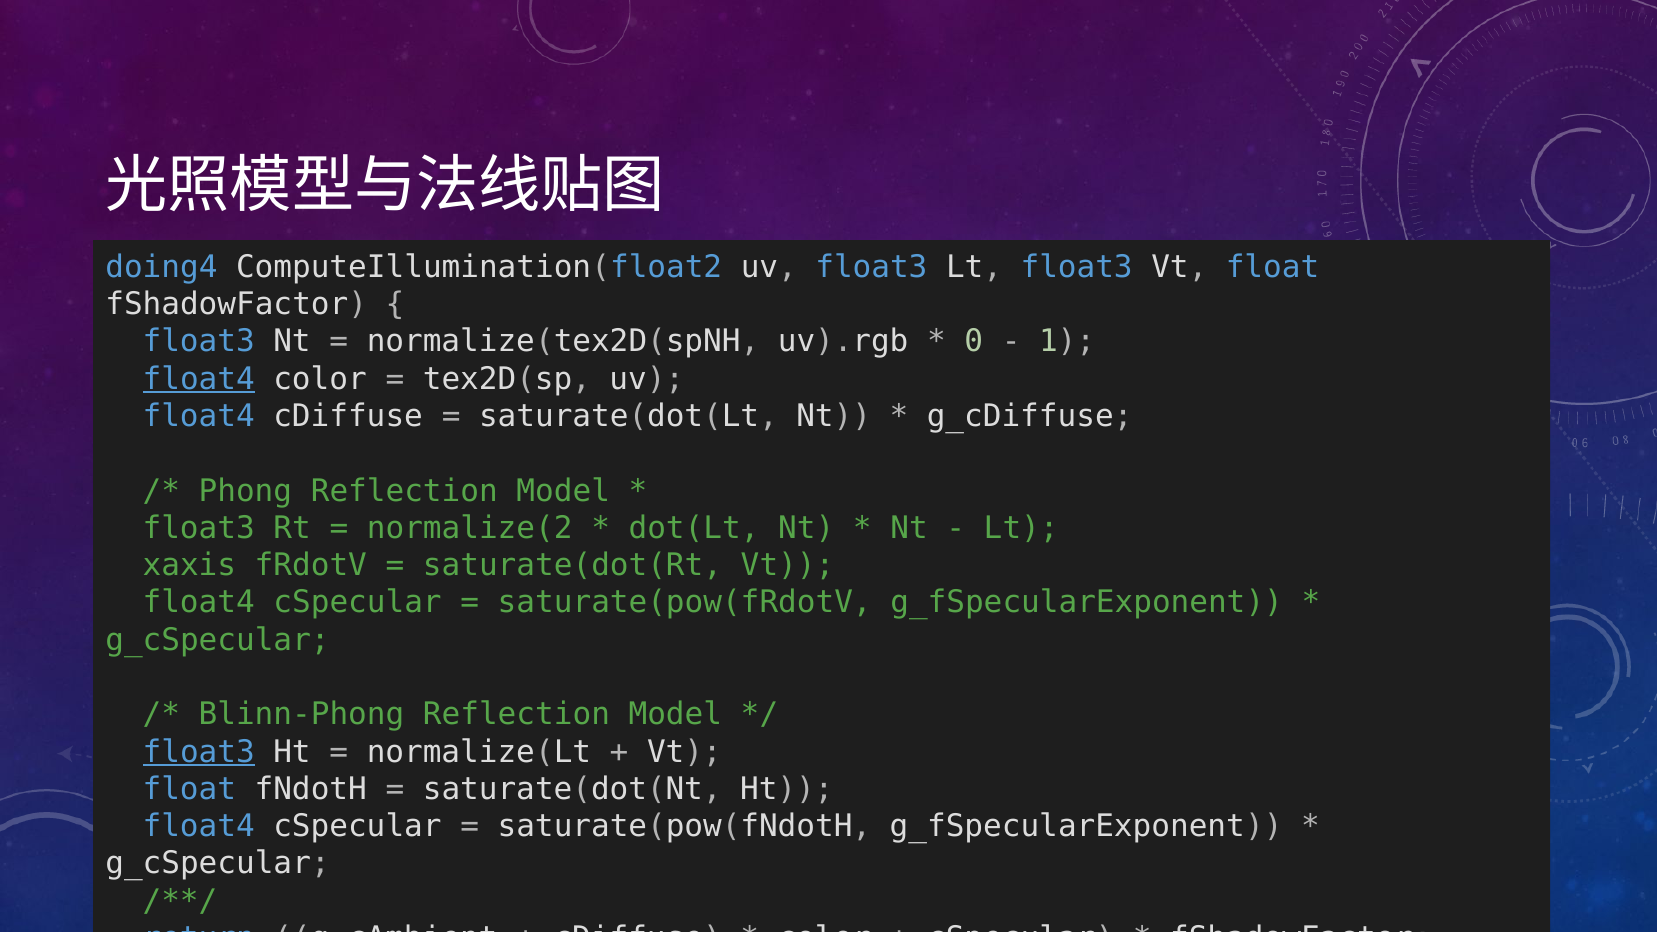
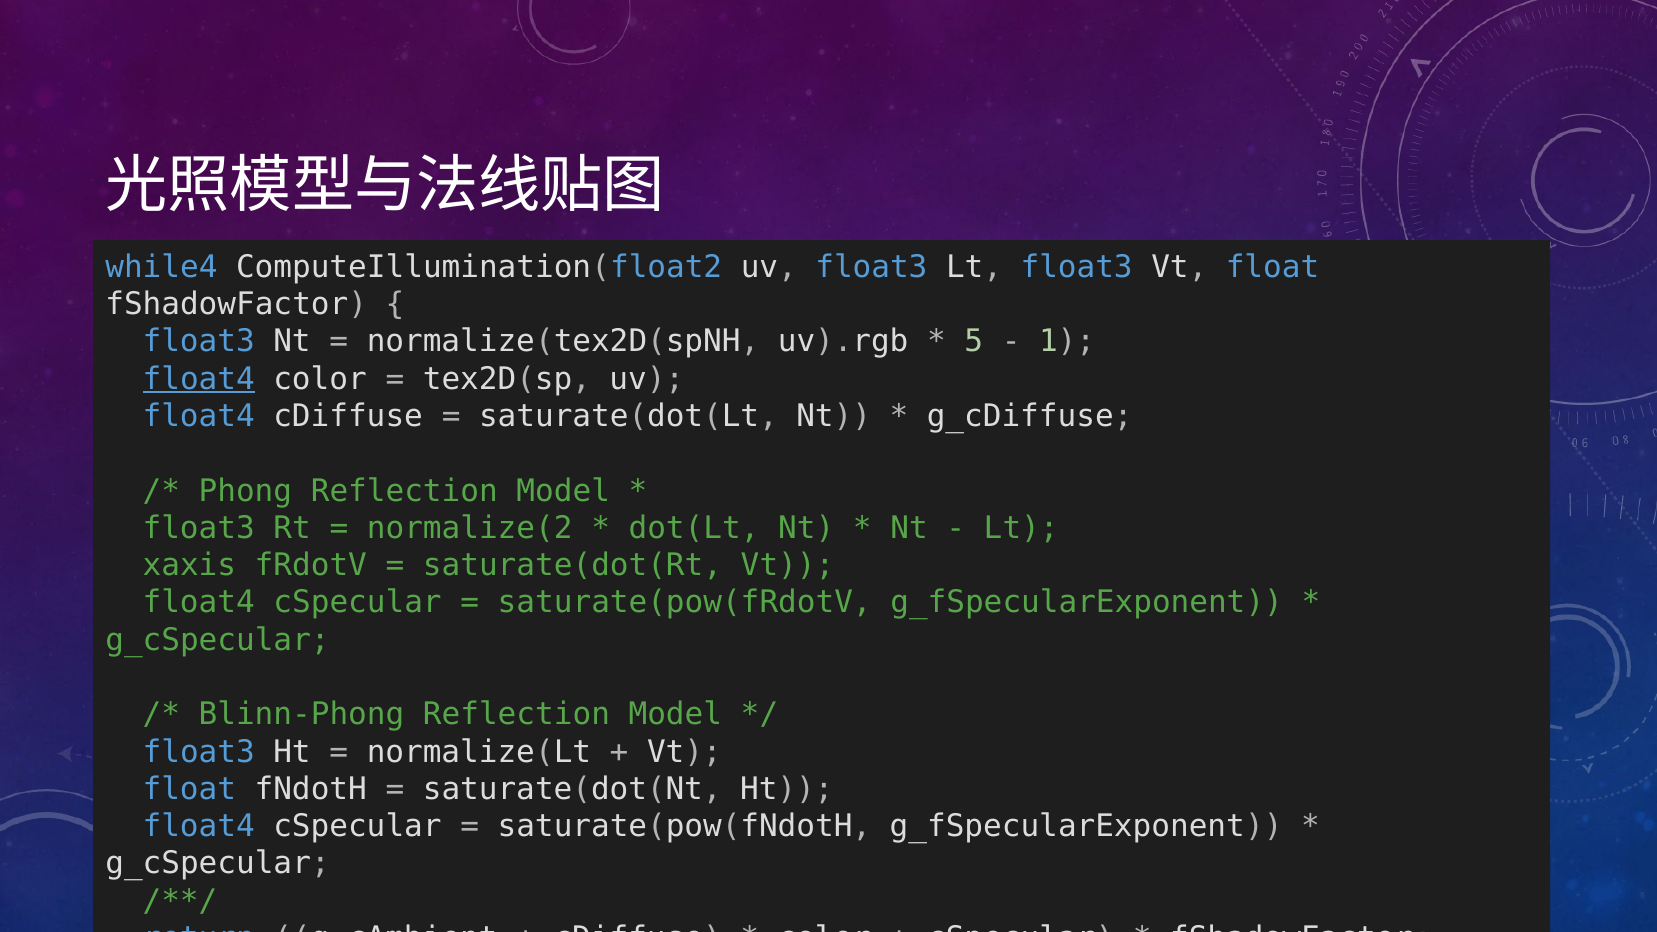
doing4: doing4 -> while4
0: 0 -> 5
float3 at (199, 752) underline: present -> none
